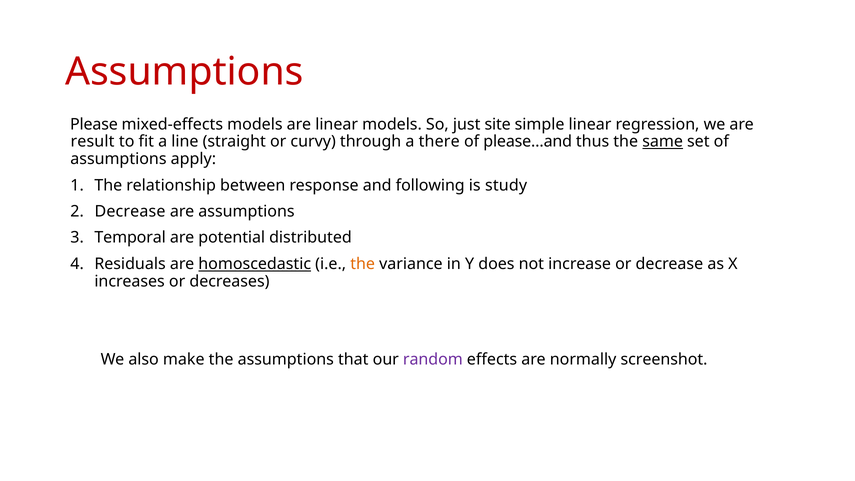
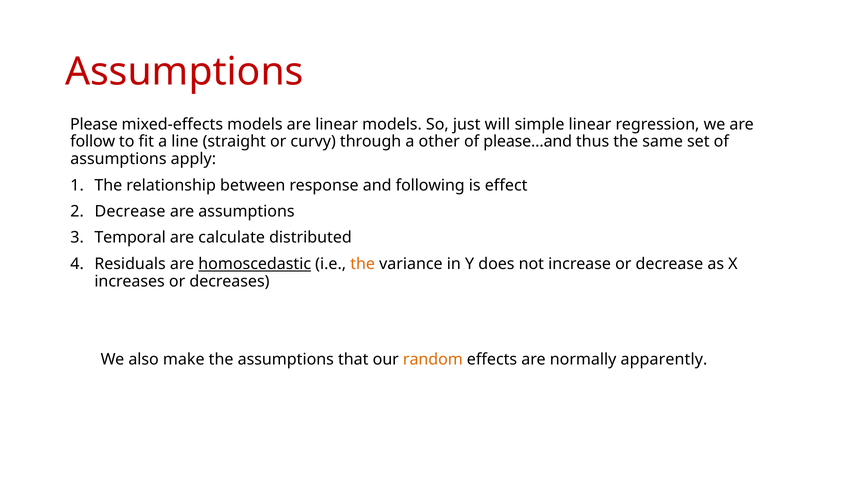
site: site -> will
result: result -> follow
there: there -> other
same underline: present -> none
study: study -> effect
potential: potential -> calculate
random colour: purple -> orange
screenshot: screenshot -> apparently
